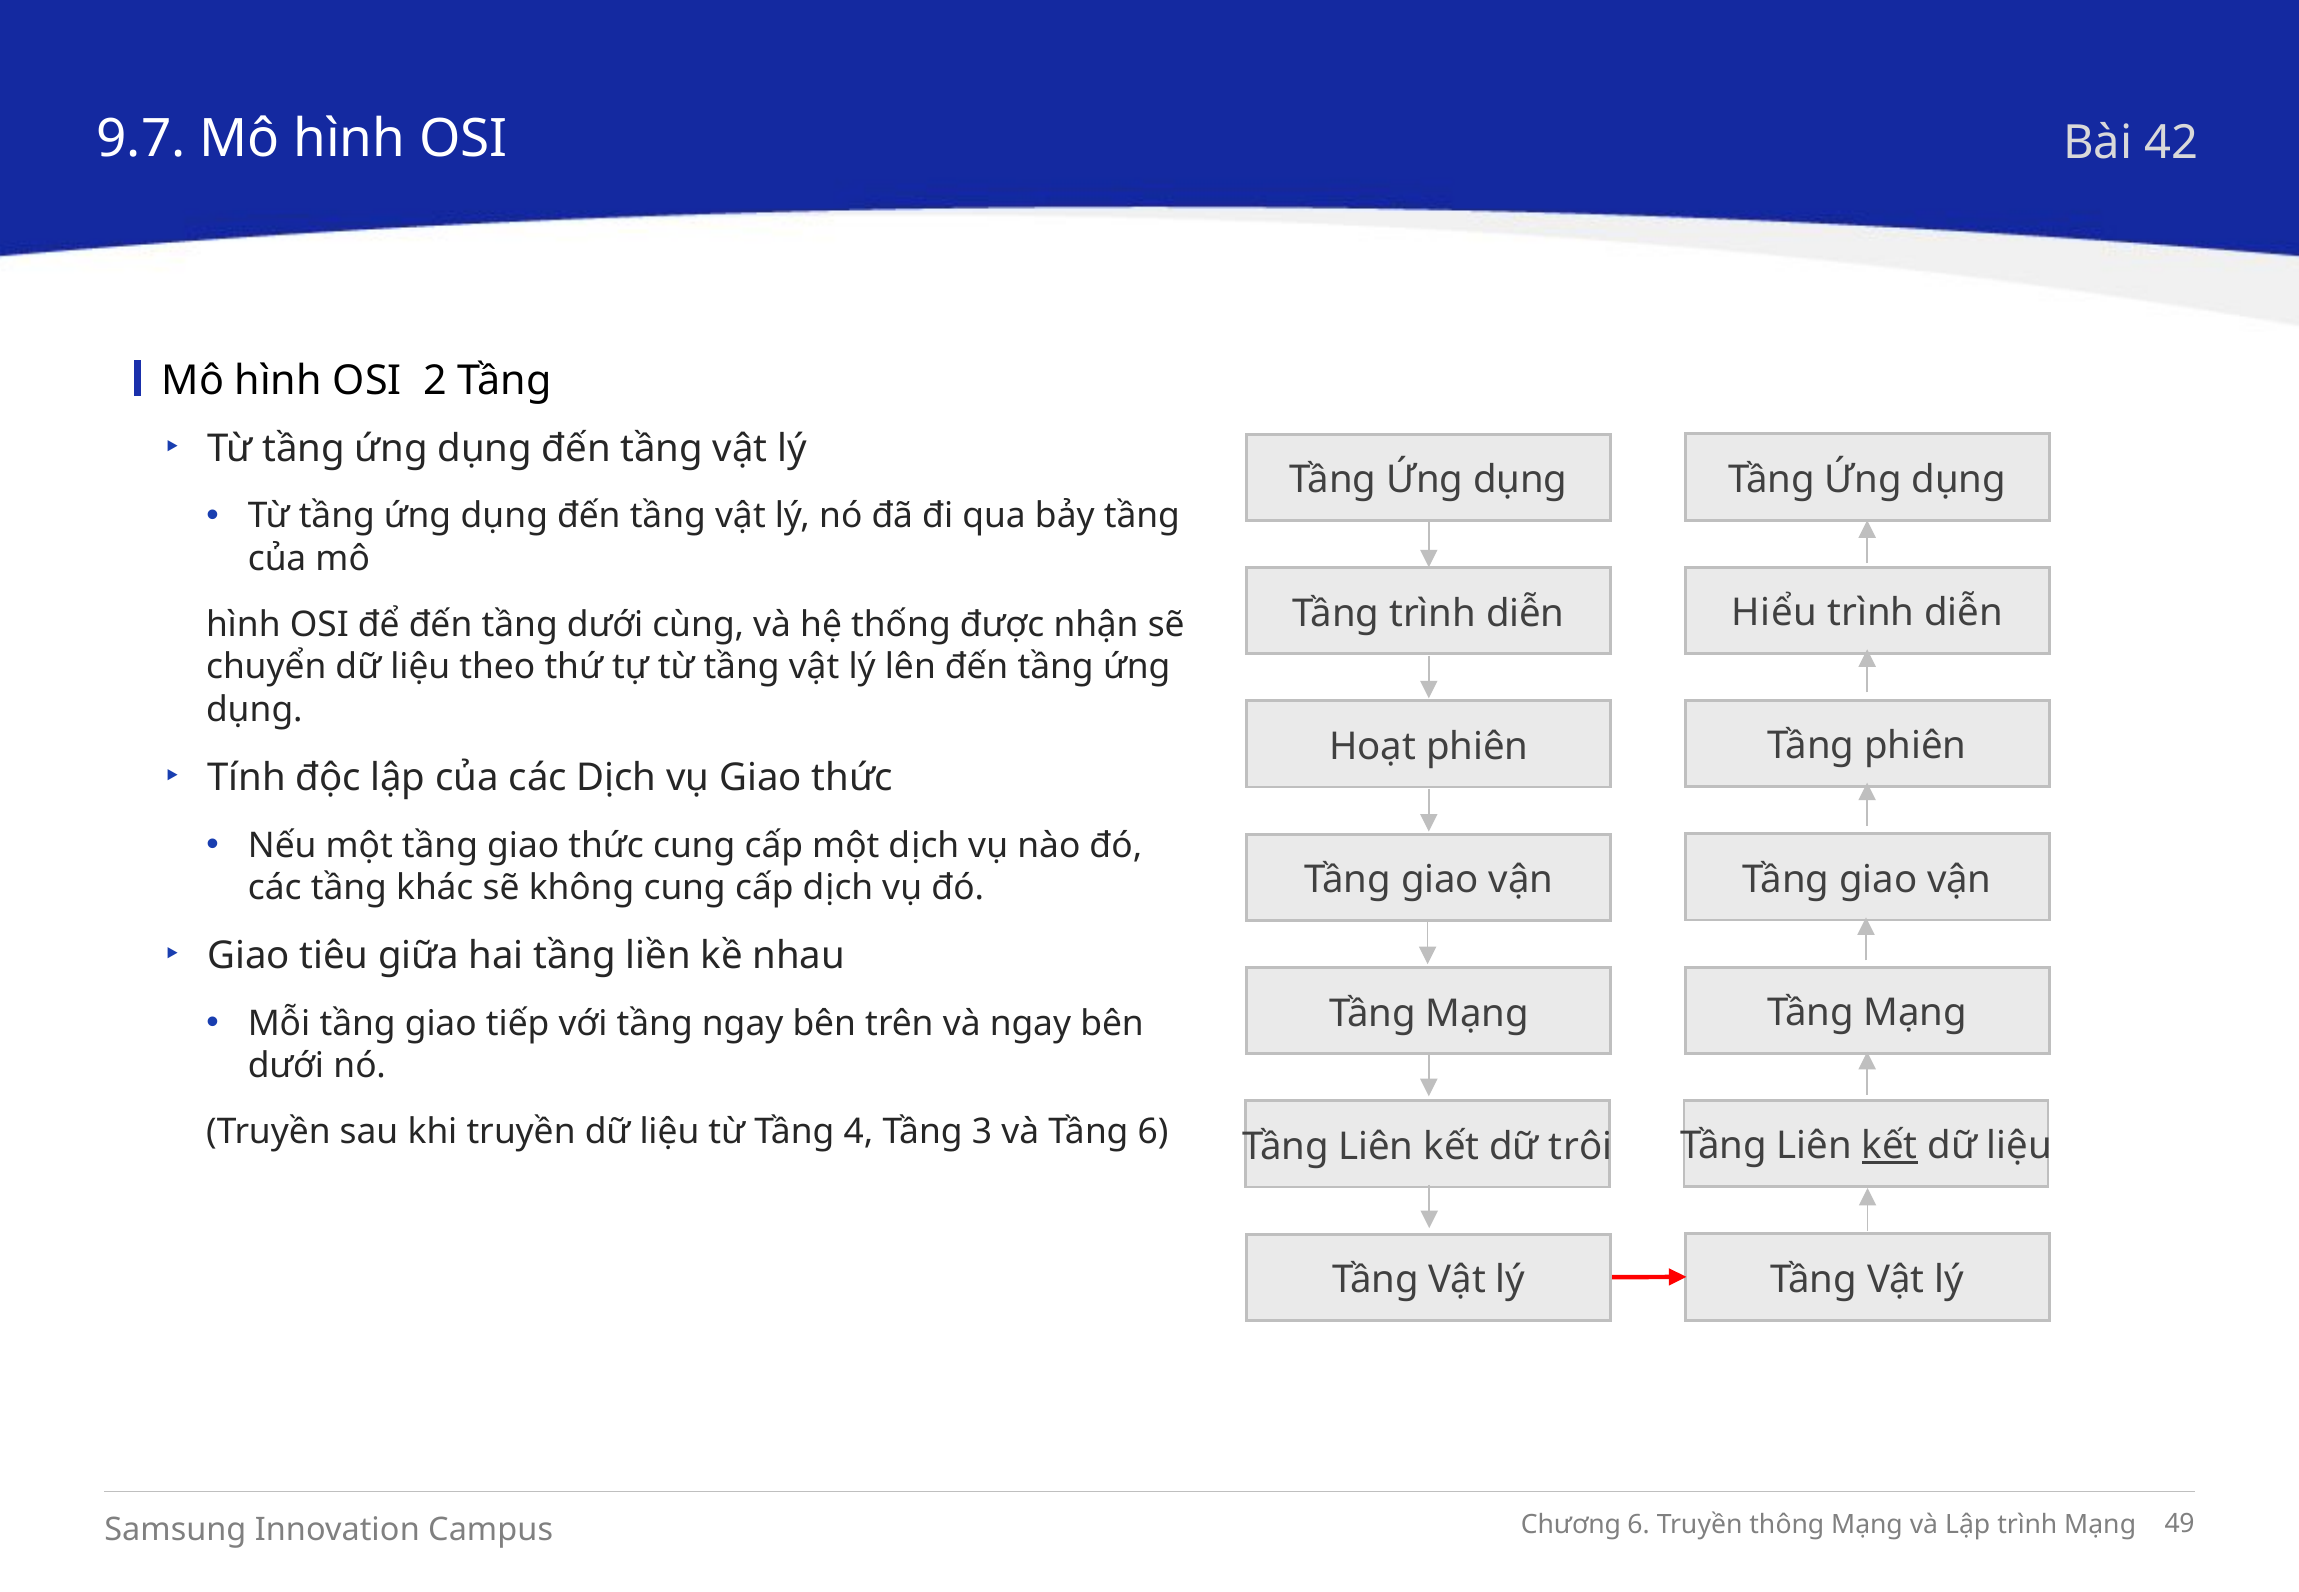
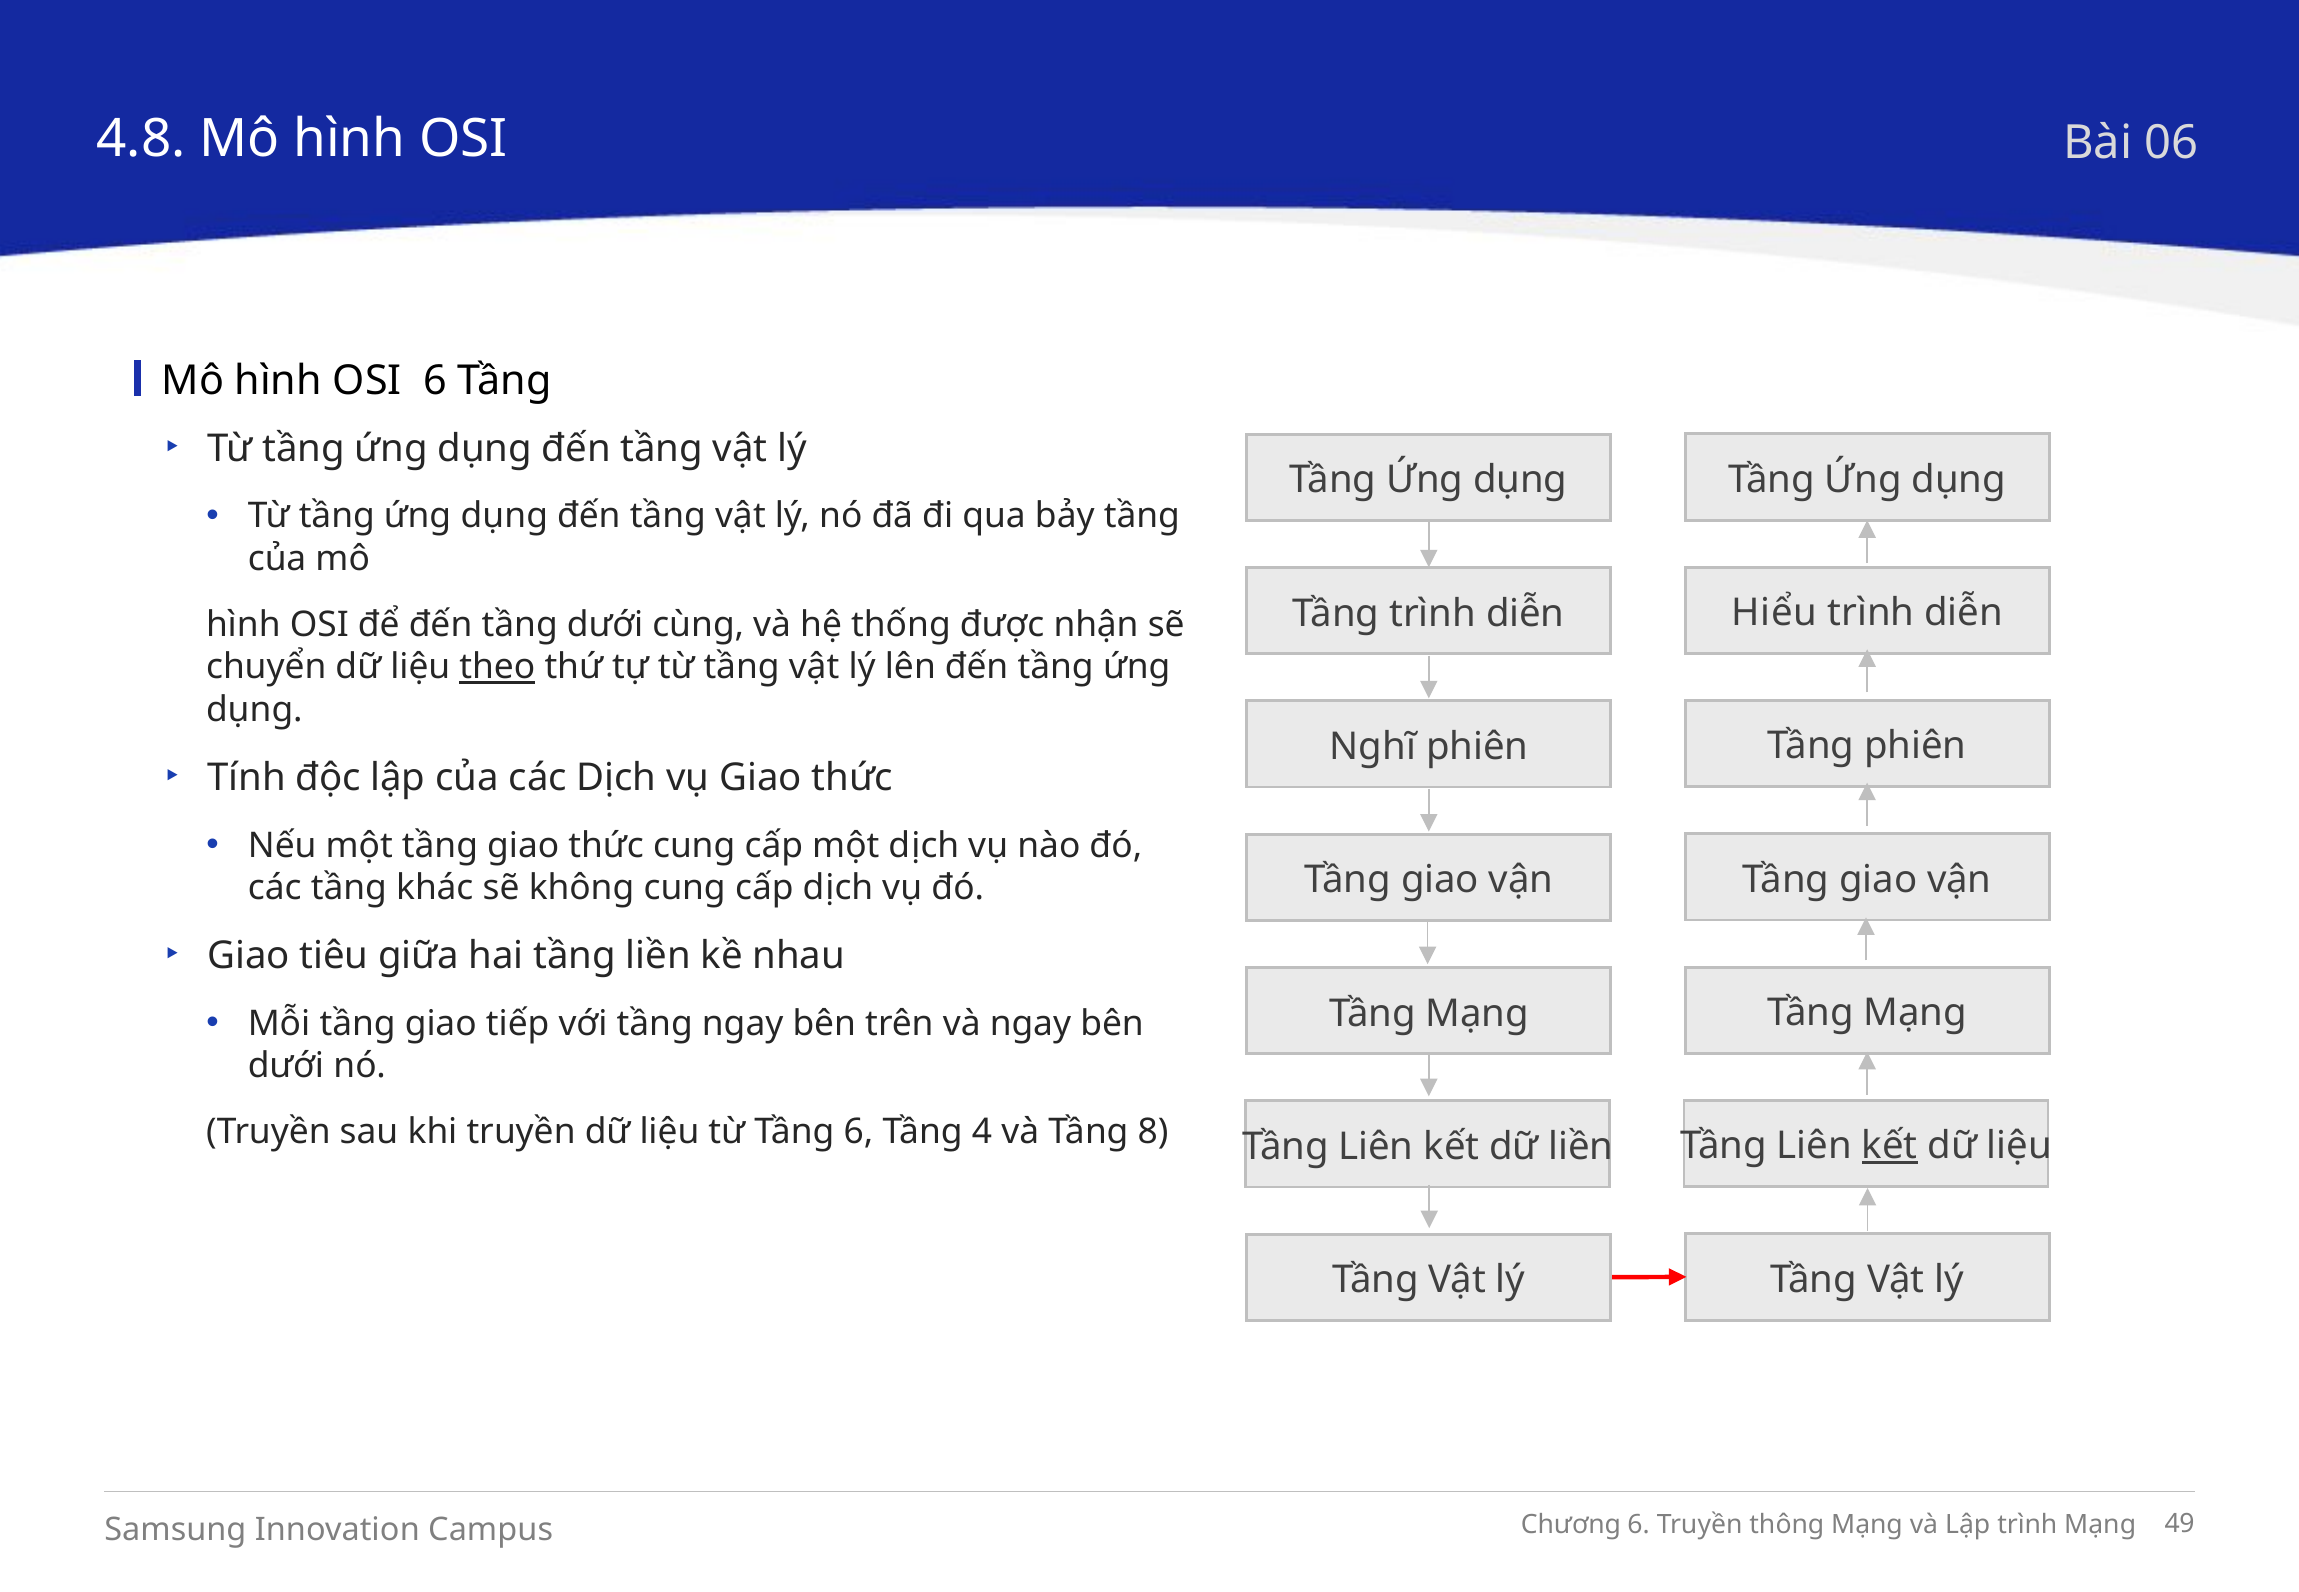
9.7: 9.7 -> 4.8
42: 42 -> 06
OSI 2: 2 -> 6
theo underline: none -> present
Hoạt: Hoạt -> Nghĩ
Tầng 4: 4 -> 6
3: 3 -> 4
Tầng 6: 6 -> 8
dữ trôi: trôi -> liền
